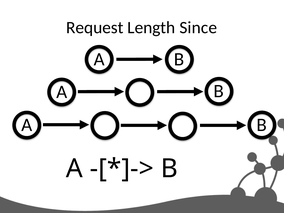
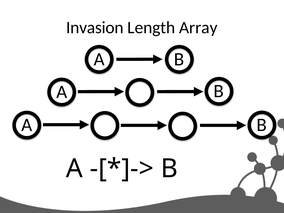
Request: Request -> Invasion
Since: Since -> Array
